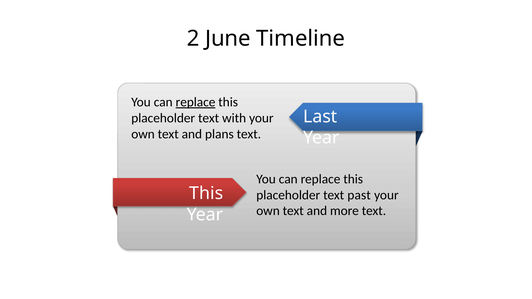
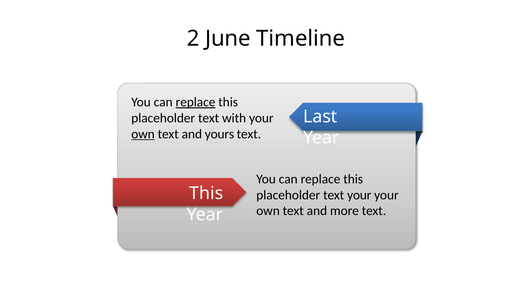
own at (143, 134) underline: none -> present
plans: plans -> yours
text past: past -> your
